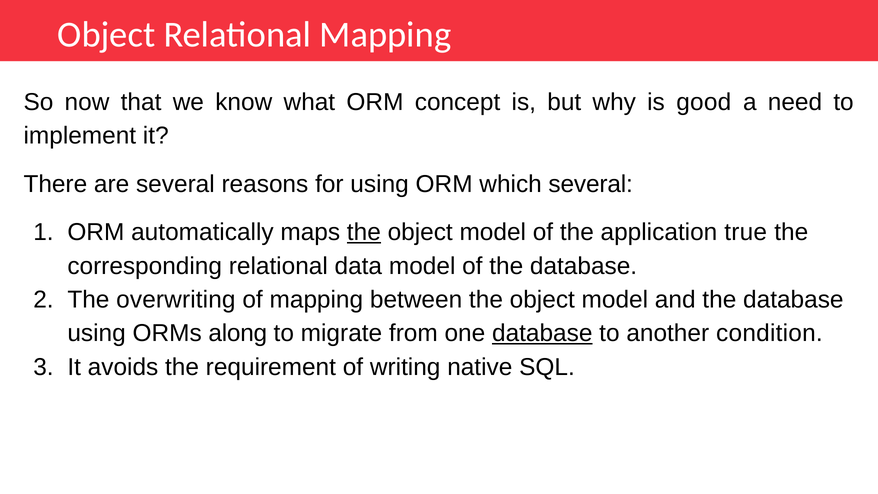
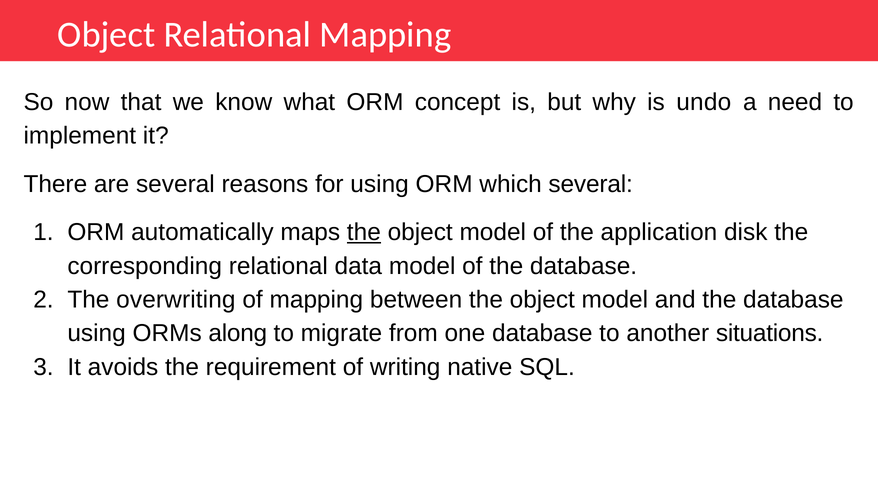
good: good -> undo
true: true -> disk
database at (542, 333) underline: present -> none
condition: condition -> situations
